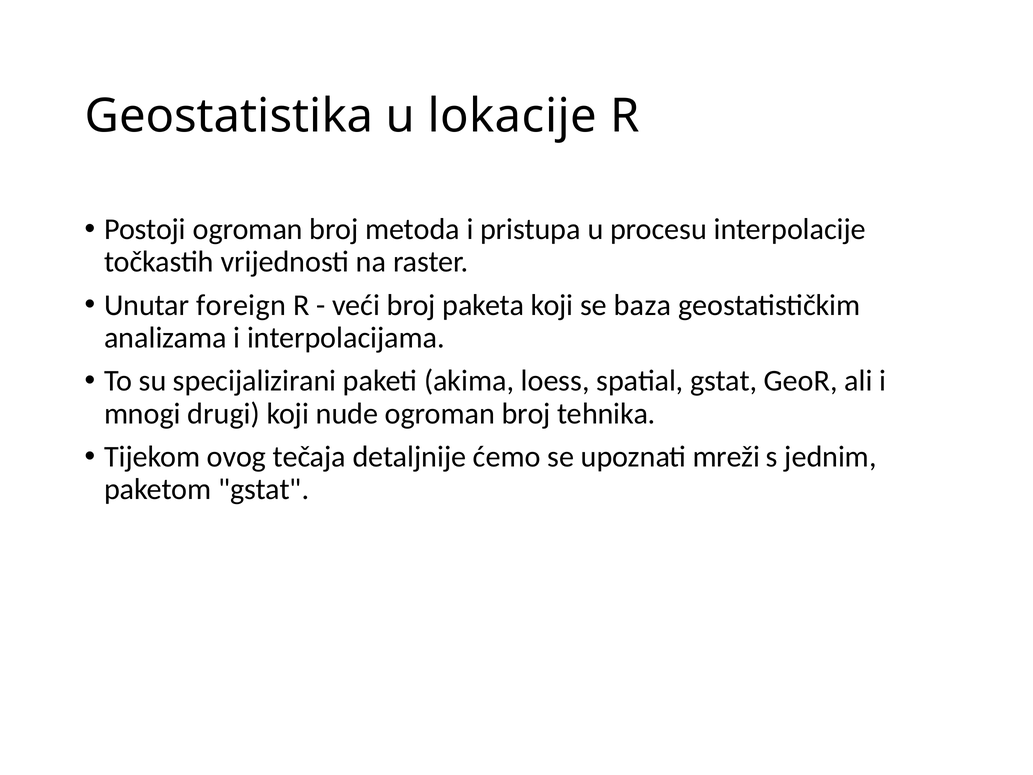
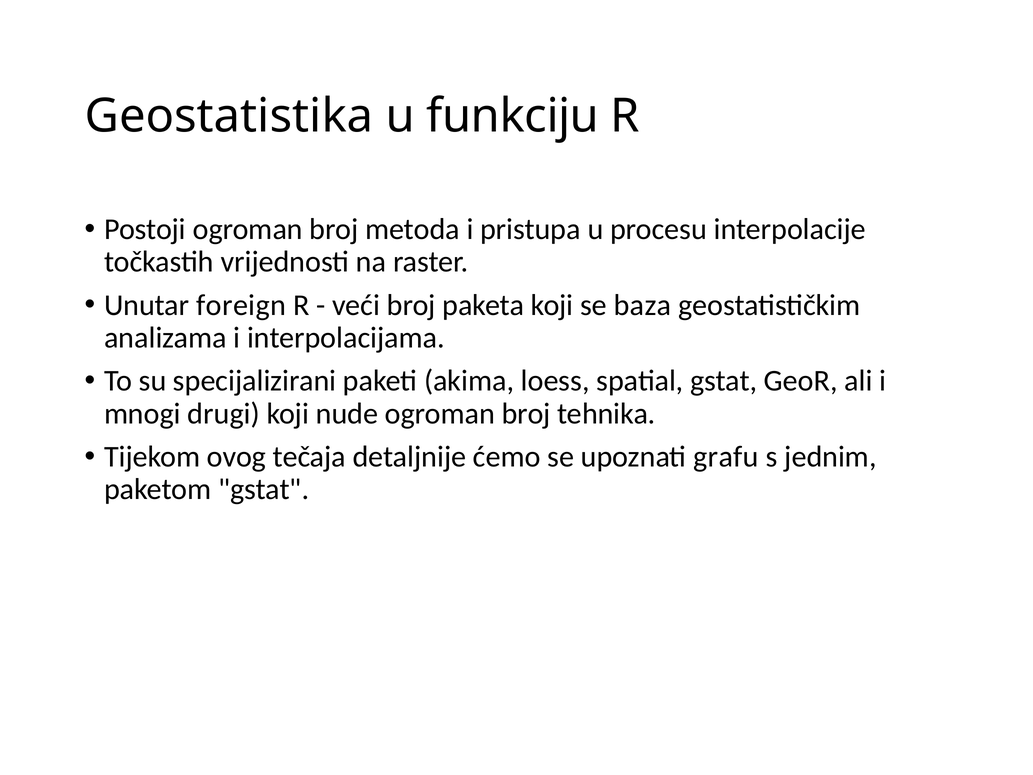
lokacije: lokacije -> funkciju
mreži: mreži -> grafu
